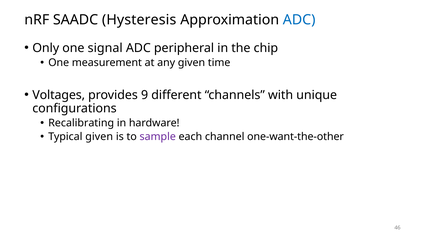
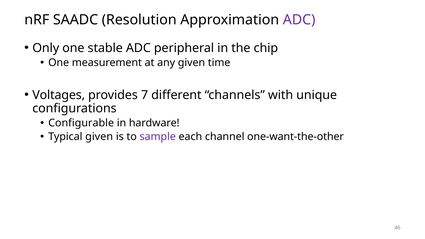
Hysteresis: Hysteresis -> Resolution
ADC at (299, 20) colour: blue -> purple
signal: signal -> stable
9: 9 -> 7
Recalibrating: Recalibrating -> Configurable
